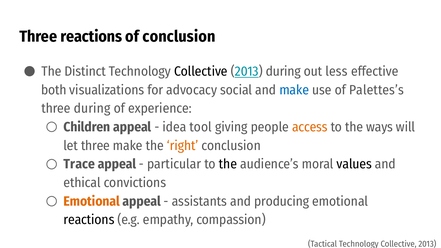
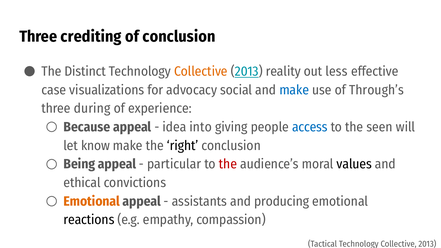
Three reactions: reactions -> crediting
Collective at (201, 71) colour: black -> orange
2013 during: during -> reality
both: both -> case
Palettes’s: Palettes’s -> Through’s
Children: Children -> Because
tool: tool -> into
access colour: orange -> blue
ways: ways -> seen
let three: three -> know
right colour: orange -> black
Trace: Trace -> Being
the at (228, 164) colour: black -> red
